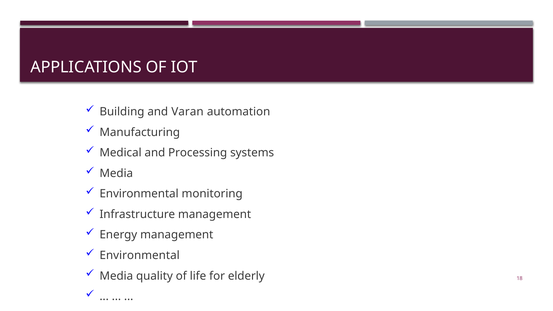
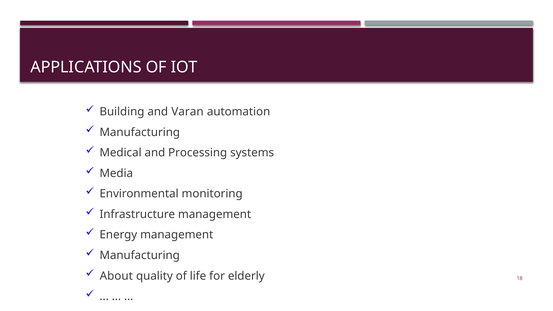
Environmental at (140, 255): Environmental -> Manufacturing
Media at (116, 276): Media -> About
